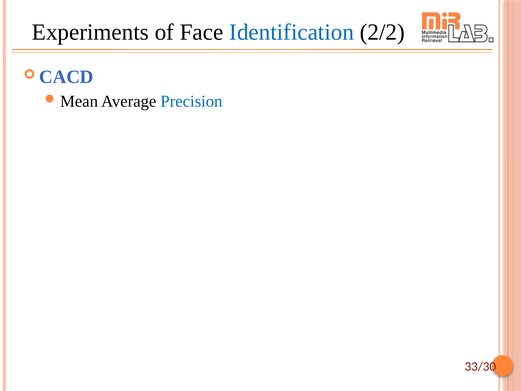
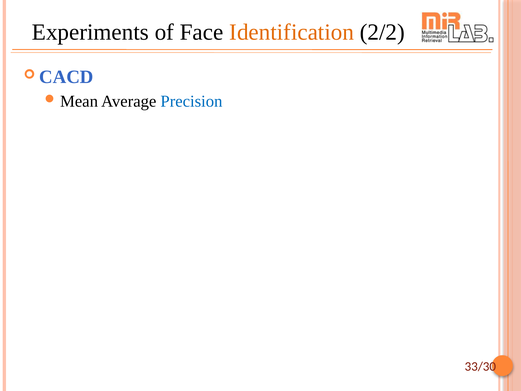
Identification colour: blue -> orange
